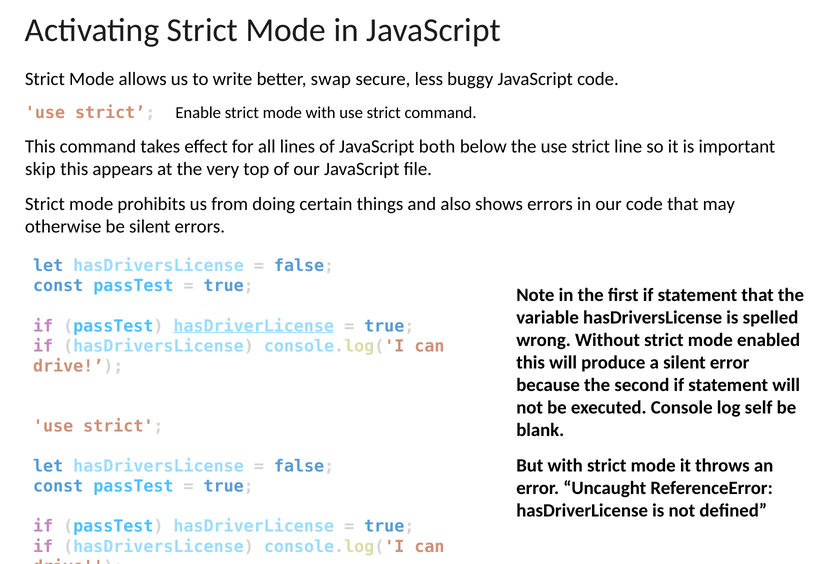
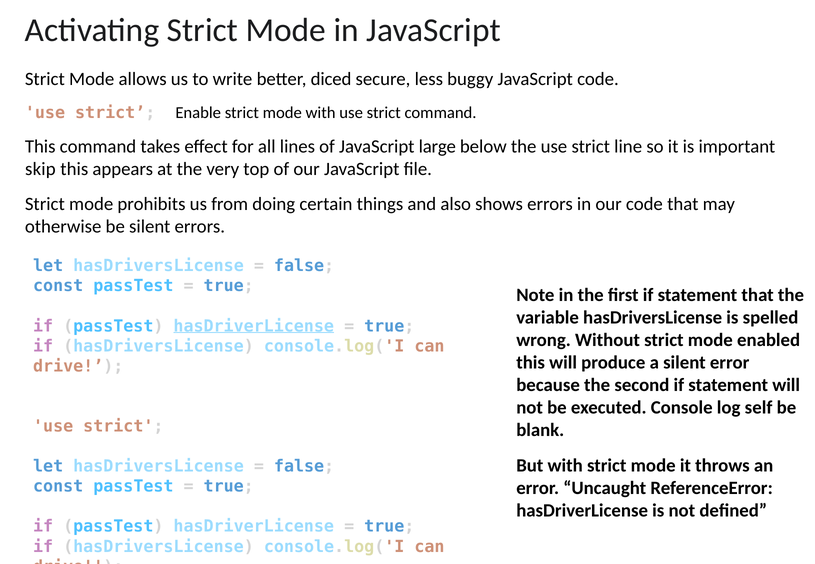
swap: swap -> diced
both: both -> large
